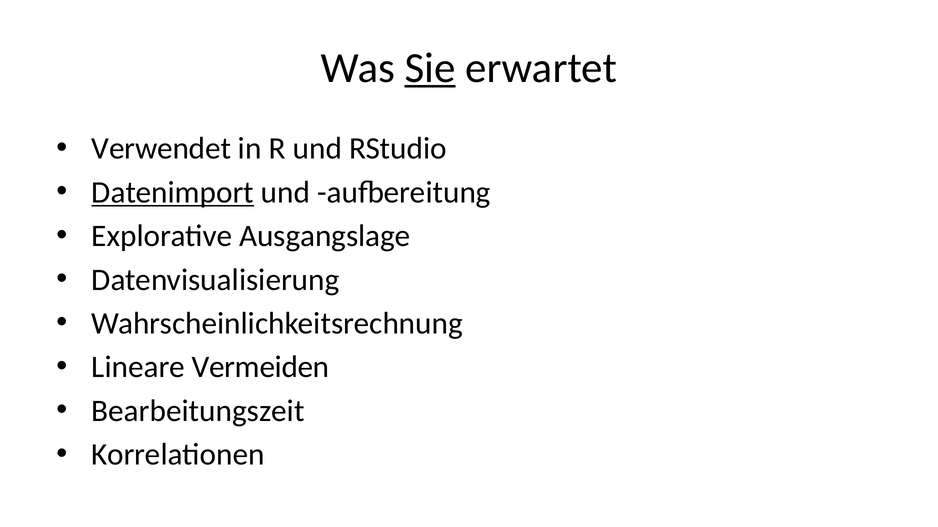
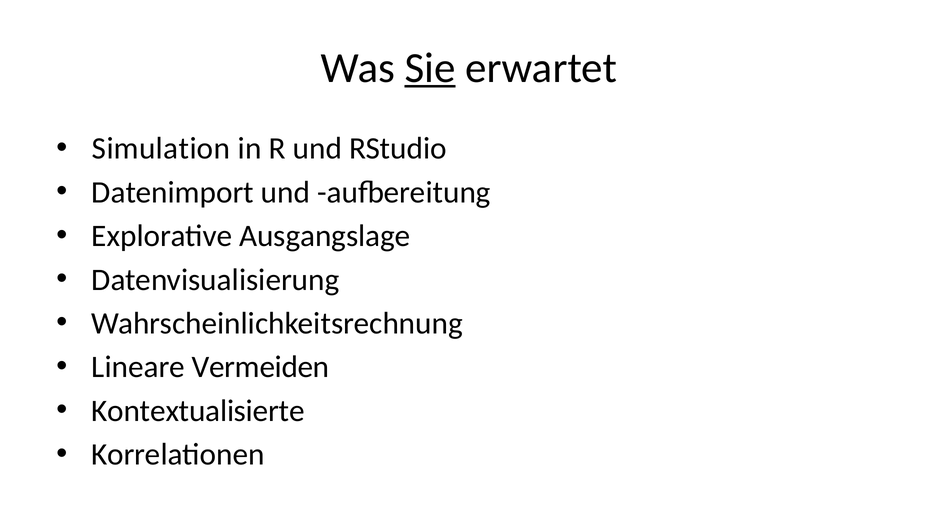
Verwendet: Verwendet -> Simulation
Datenimport underline: present -> none
Bearbeitungszeit: Bearbeitungszeit -> Kontextualisierte
